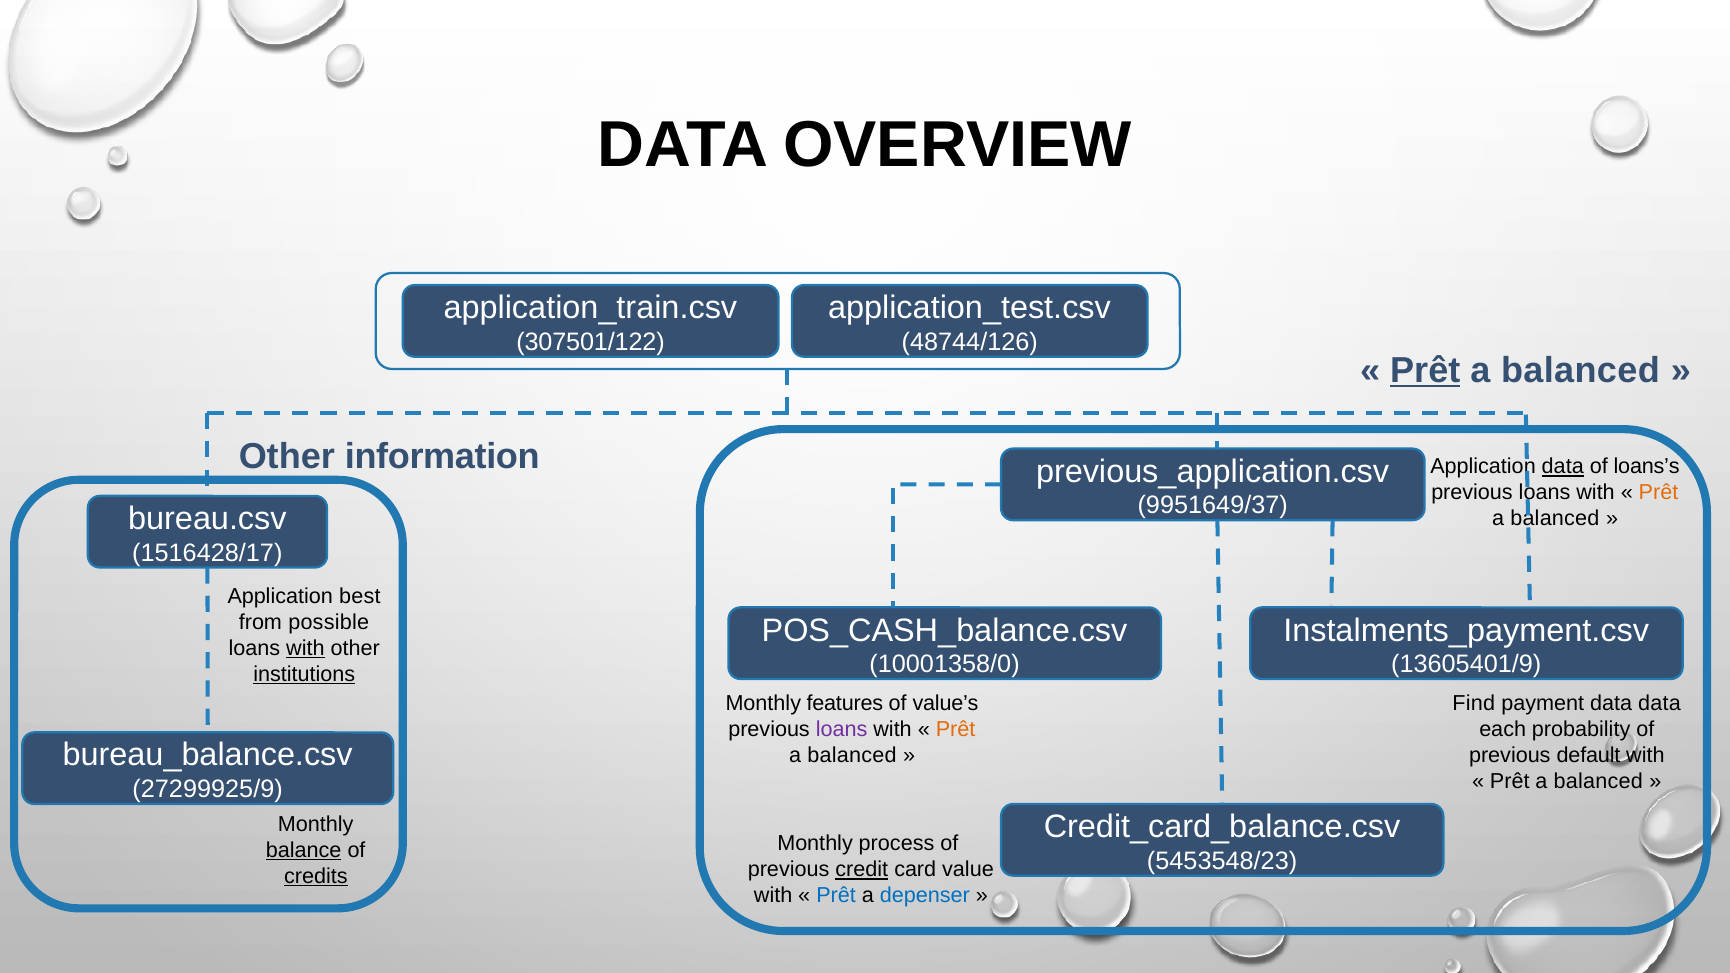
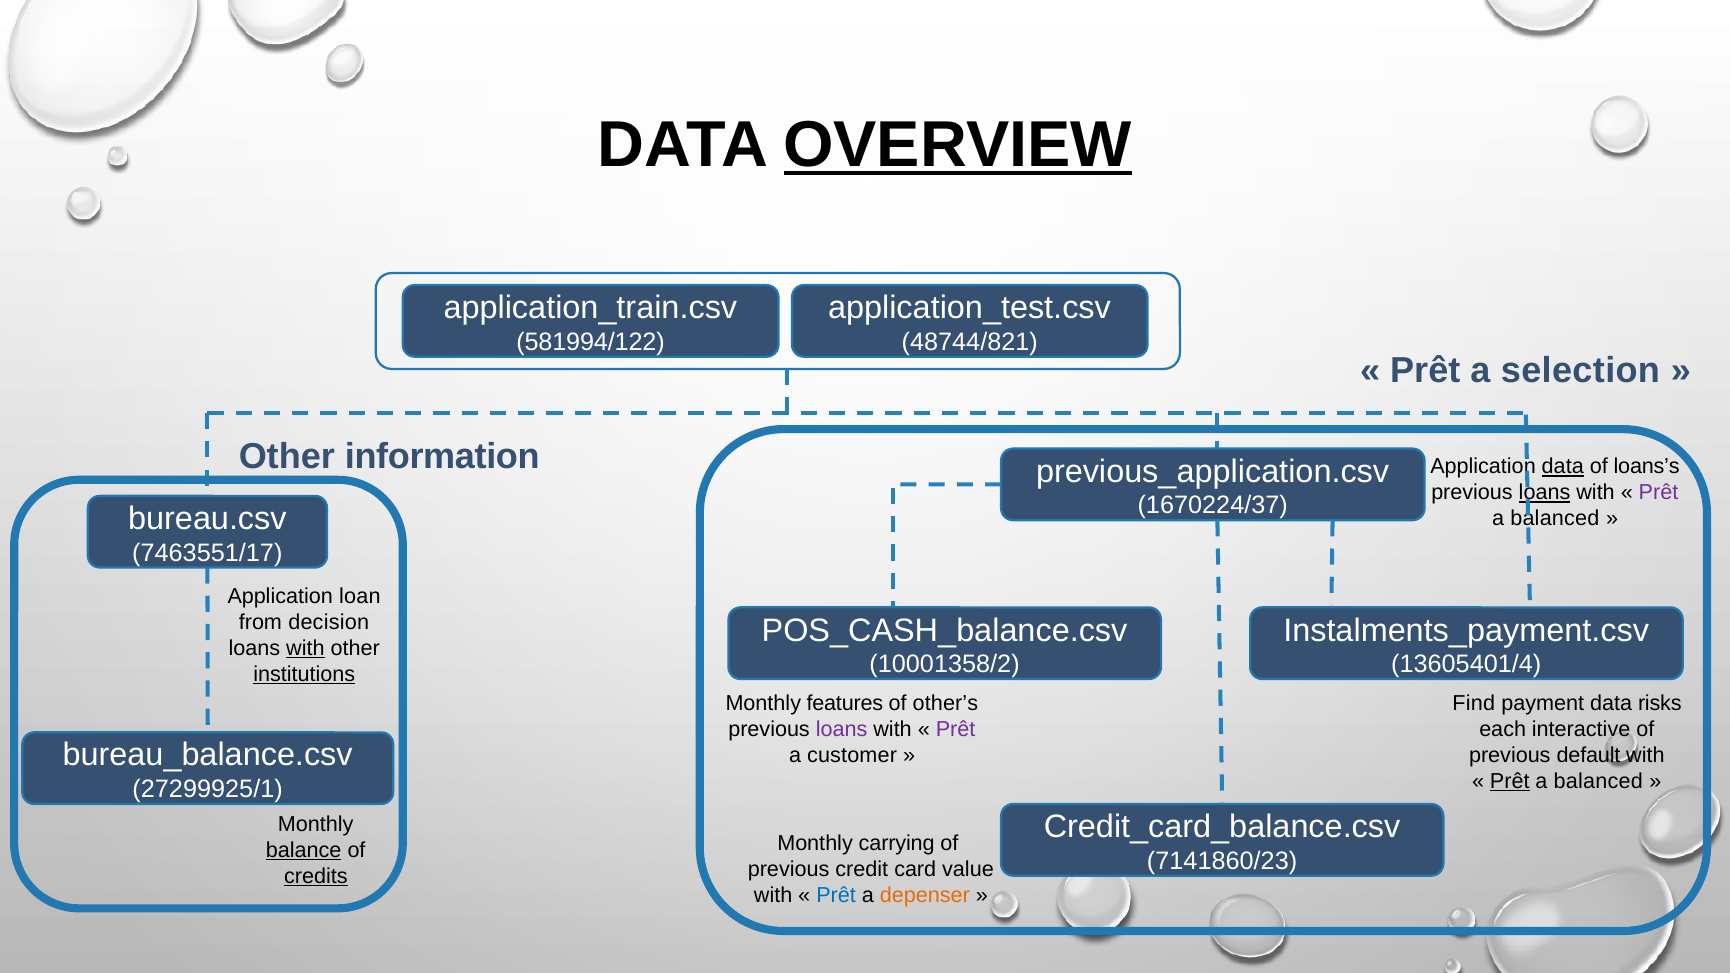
OVERVIEW underline: none -> present
307501/122: 307501/122 -> 581994/122
48744/126: 48744/126 -> 48744/821
Prêt at (1425, 371) underline: present -> none
balanced at (1580, 371): balanced -> selection
loans at (1545, 493) underline: none -> present
Prêt at (1658, 493) colour: orange -> purple
9951649/37: 9951649/37 -> 1670224/37
1516428/17: 1516428/17 -> 7463551/17
best: best -> loan
possible: possible -> decision
10001358/0: 10001358/0 -> 10001358/2
13605401/9: 13605401/9 -> 13605401/4
value’s: value’s -> other’s
data data: data -> risks
Prêt at (956, 729) colour: orange -> purple
probability: probability -> interactive
balanced at (852, 755): balanced -> customer
Prêt at (1510, 781) underline: none -> present
27299925/9: 27299925/9 -> 27299925/1
process: process -> carrying
5453548/23: 5453548/23 -> 7141860/23
credit underline: present -> none
depenser colour: blue -> orange
